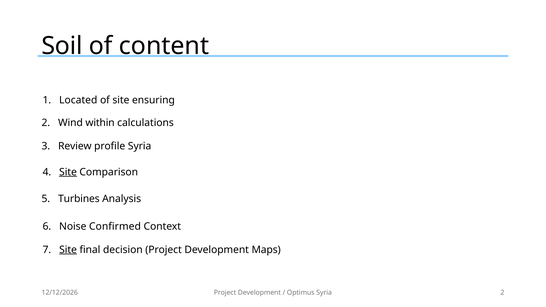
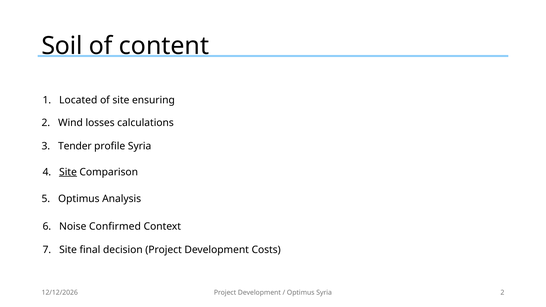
within: within -> losses
Review: Review -> Tender
5 Turbines: Turbines -> Optimus
Site at (68, 250) underline: present -> none
Maps: Maps -> Costs
